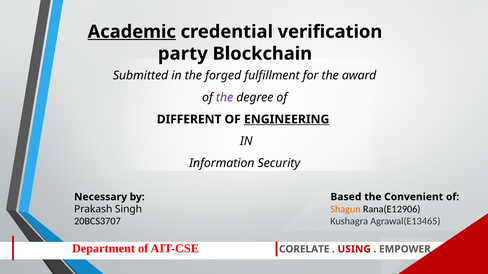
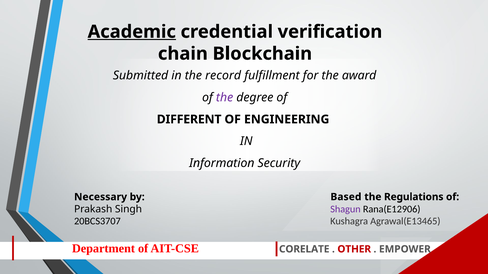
party: party -> chain
forged: forged -> record
ENGINEERING underline: present -> none
Convenient: Convenient -> Regulations
Shagun colour: orange -> purple
USING: USING -> OTHER
